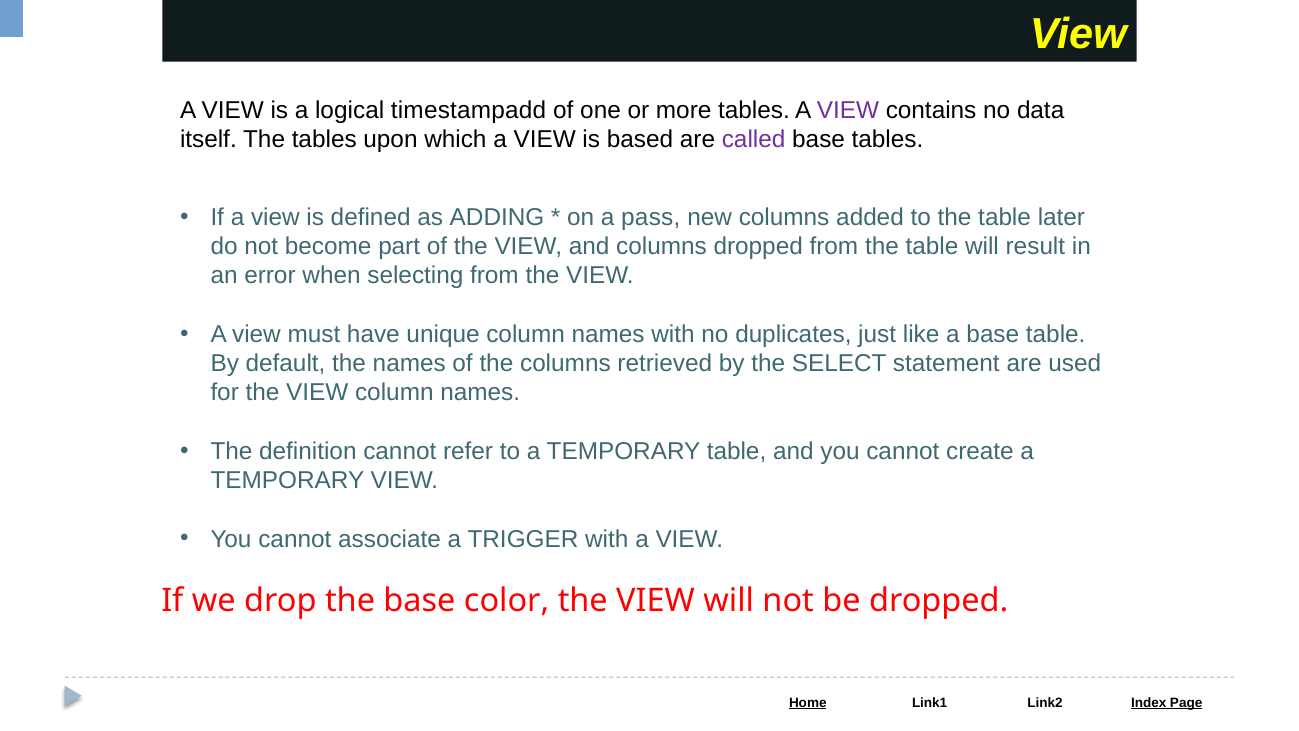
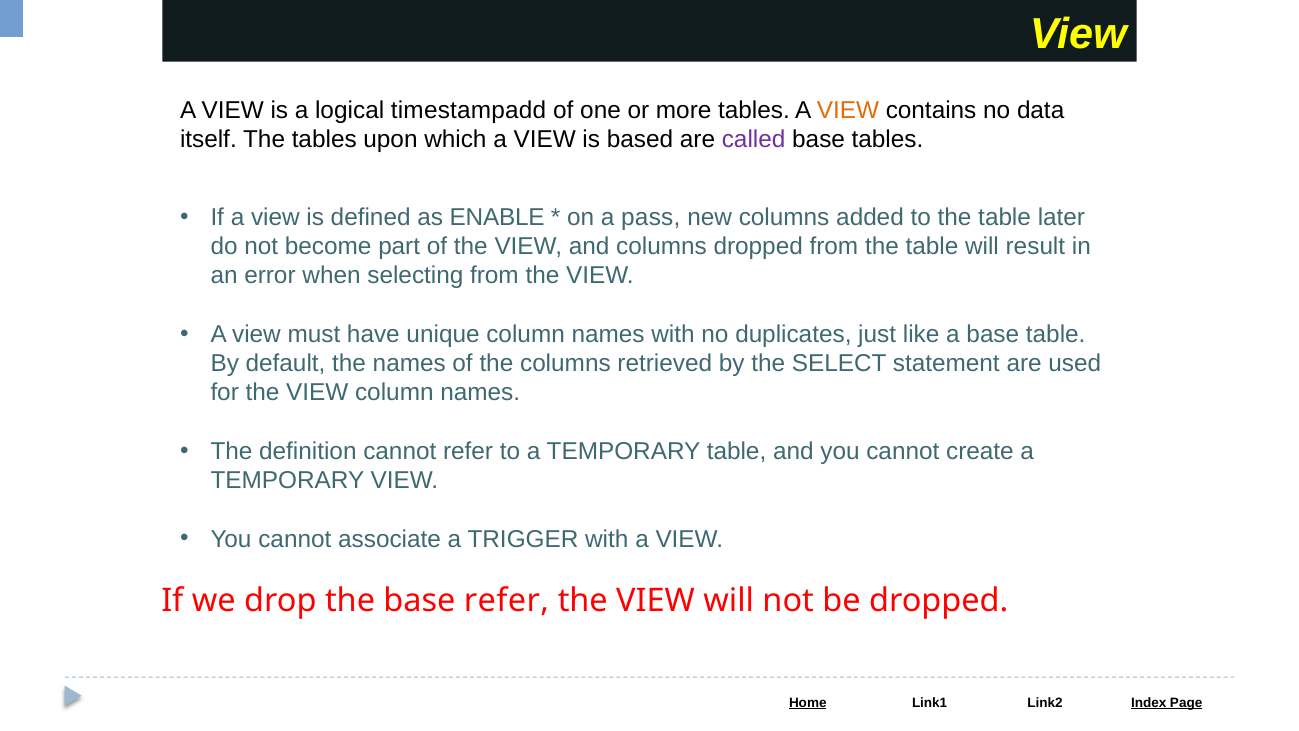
VIEW at (848, 110) colour: purple -> orange
ADDING: ADDING -> ENABLE
base color: color -> refer
